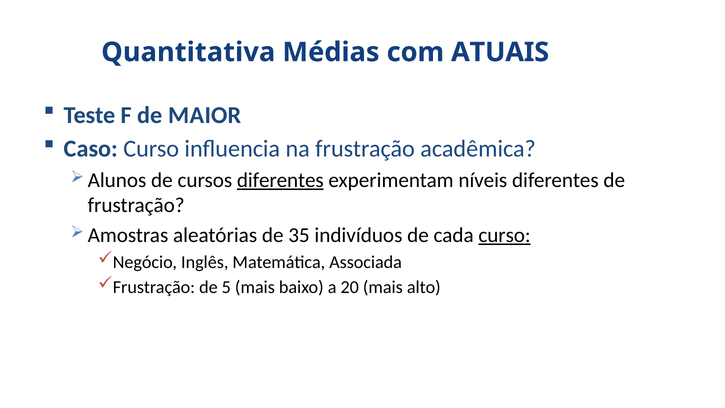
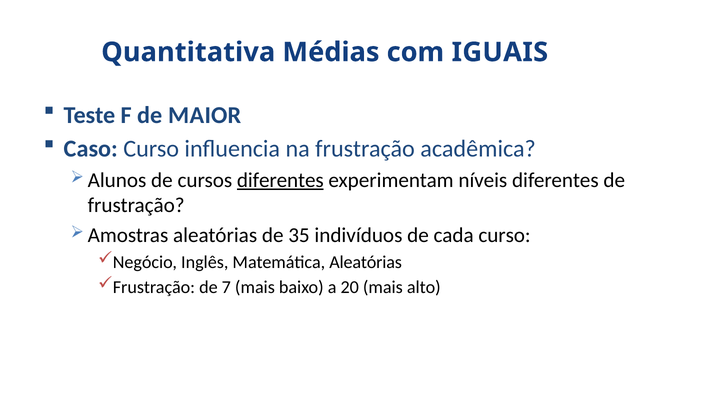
ATUAIS: ATUAIS -> IGUAIS
curso at (505, 235) underline: present -> none
Matemática Associada: Associada -> Aleatórias
5: 5 -> 7
